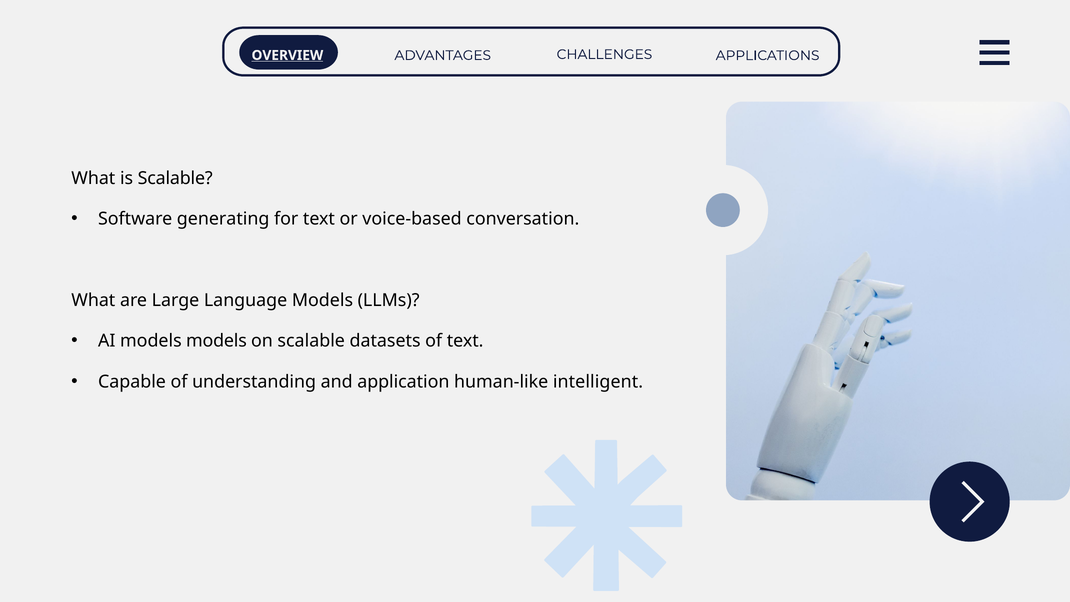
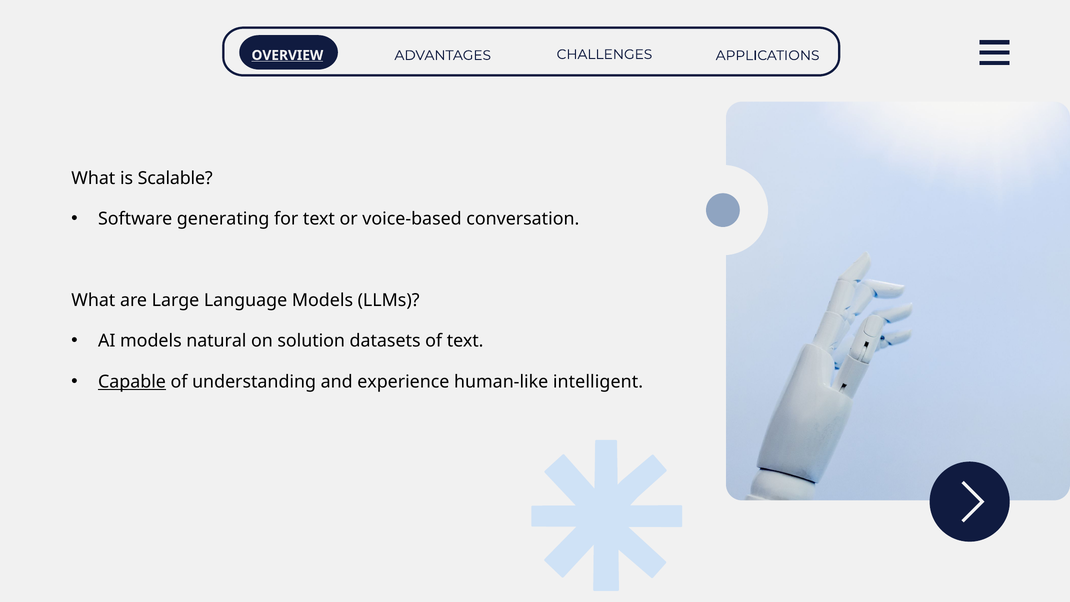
models models: models -> natural
on scalable: scalable -> solution
Capable underline: none -> present
application: application -> experience
